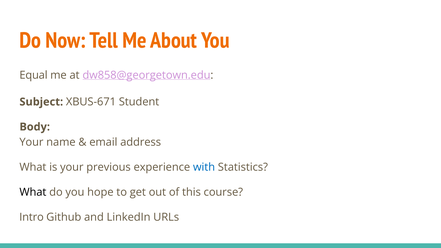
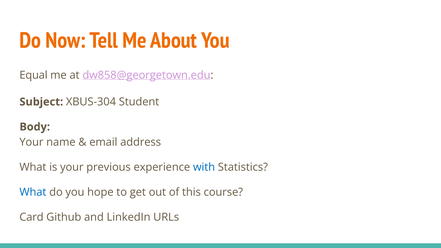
XBUS-671: XBUS-671 -> XBUS-304
What at (33, 192) colour: black -> blue
Intro: Intro -> Card
